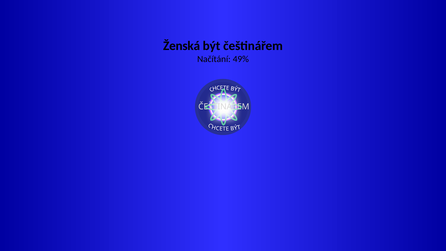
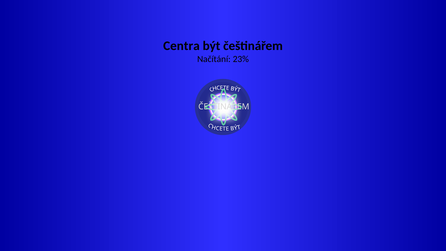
Ženská: Ženská -> Centra
49%: 49% -> 23%
